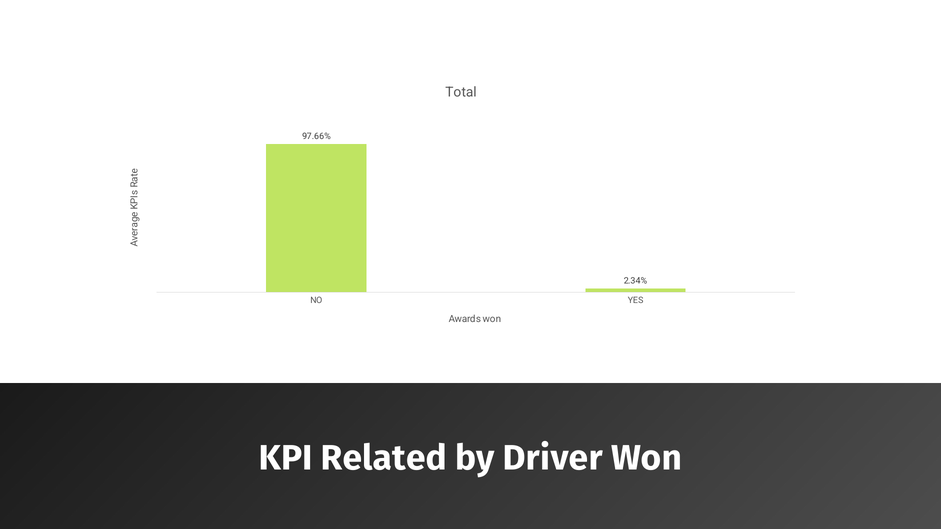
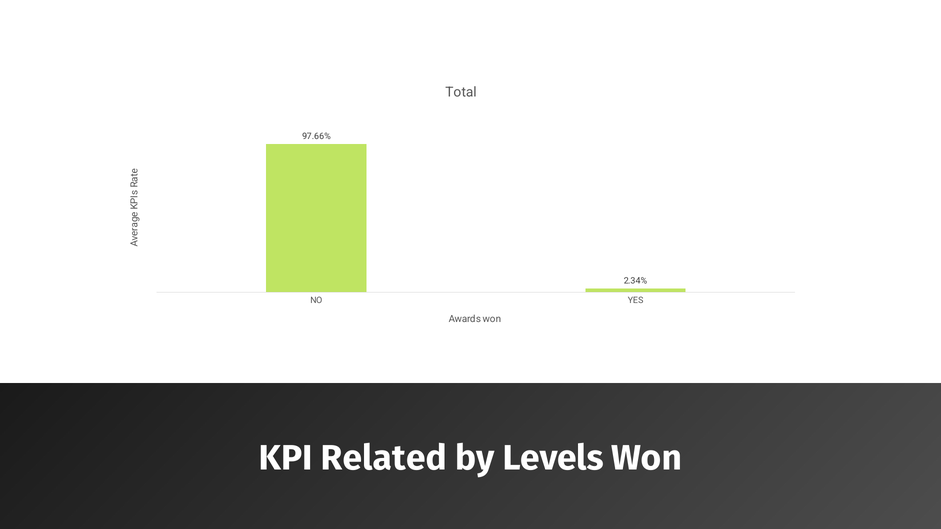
Driver: Driver -> Levels
